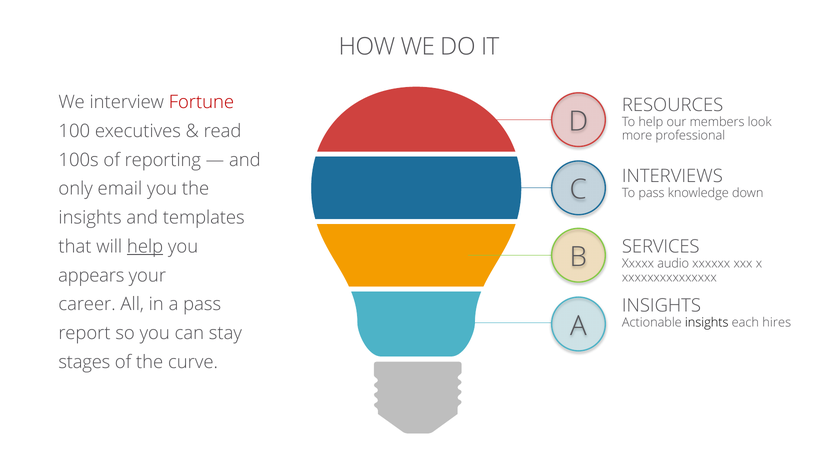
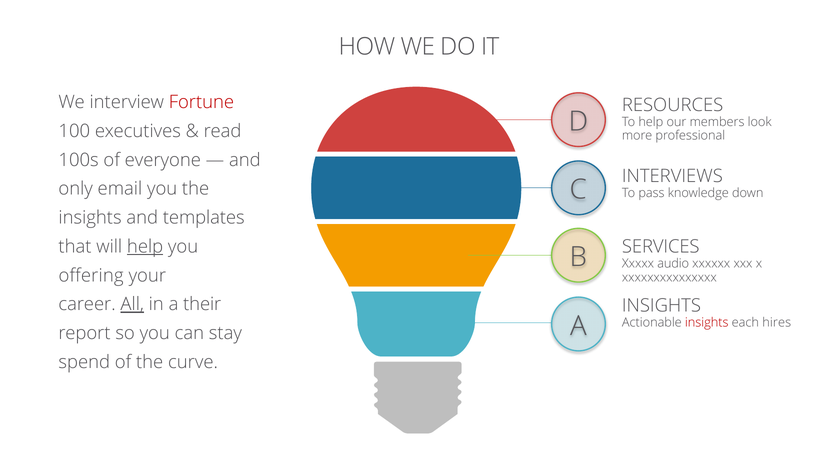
reporting: reporting -> everyone
appears: appears -> offering
All underline: none -> present
a pass: pass -> their
insights at (707, 322) colour: black -> red
stages: stages -> spend
